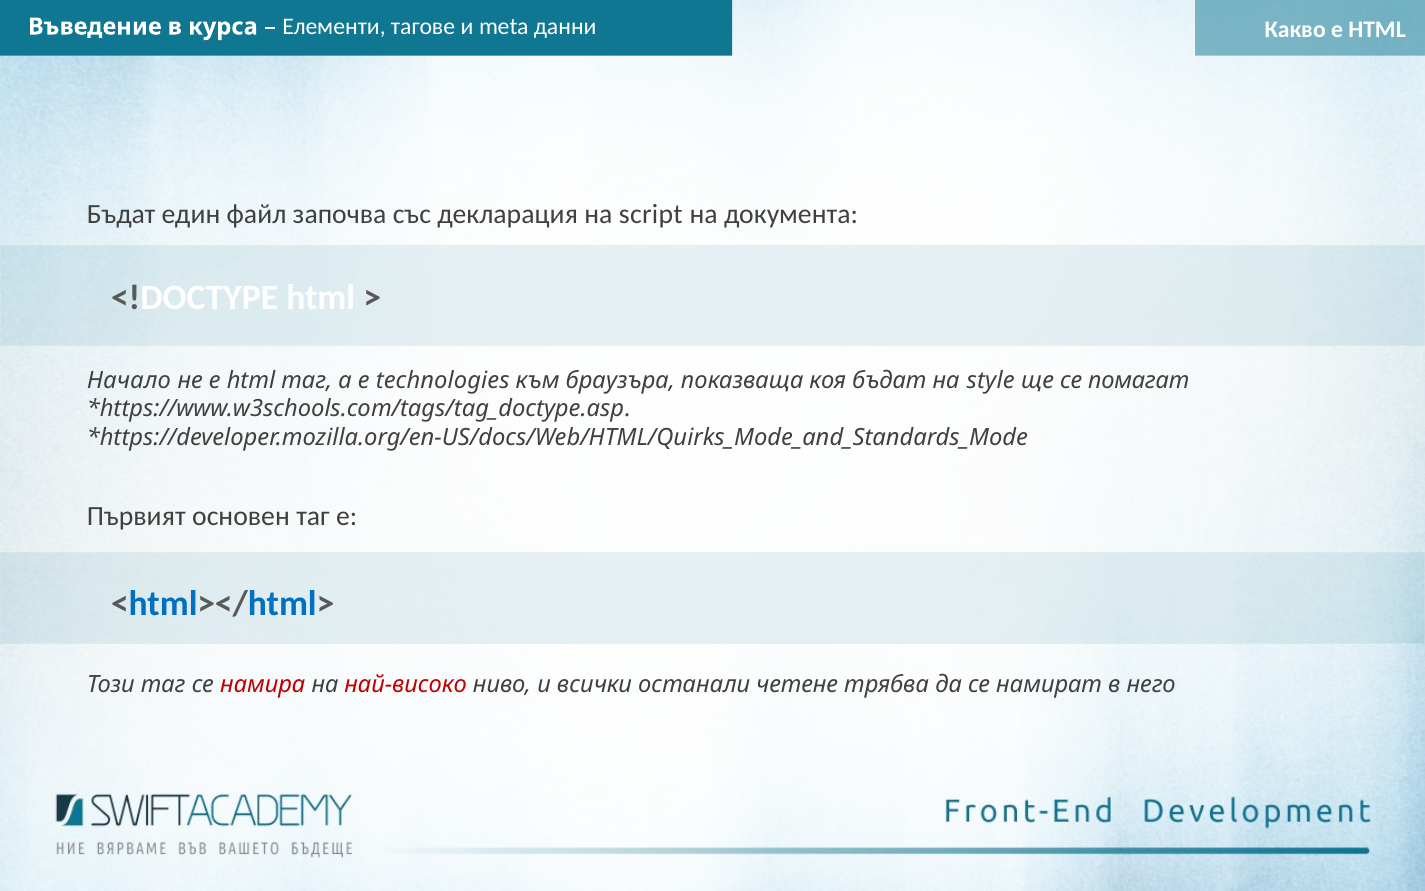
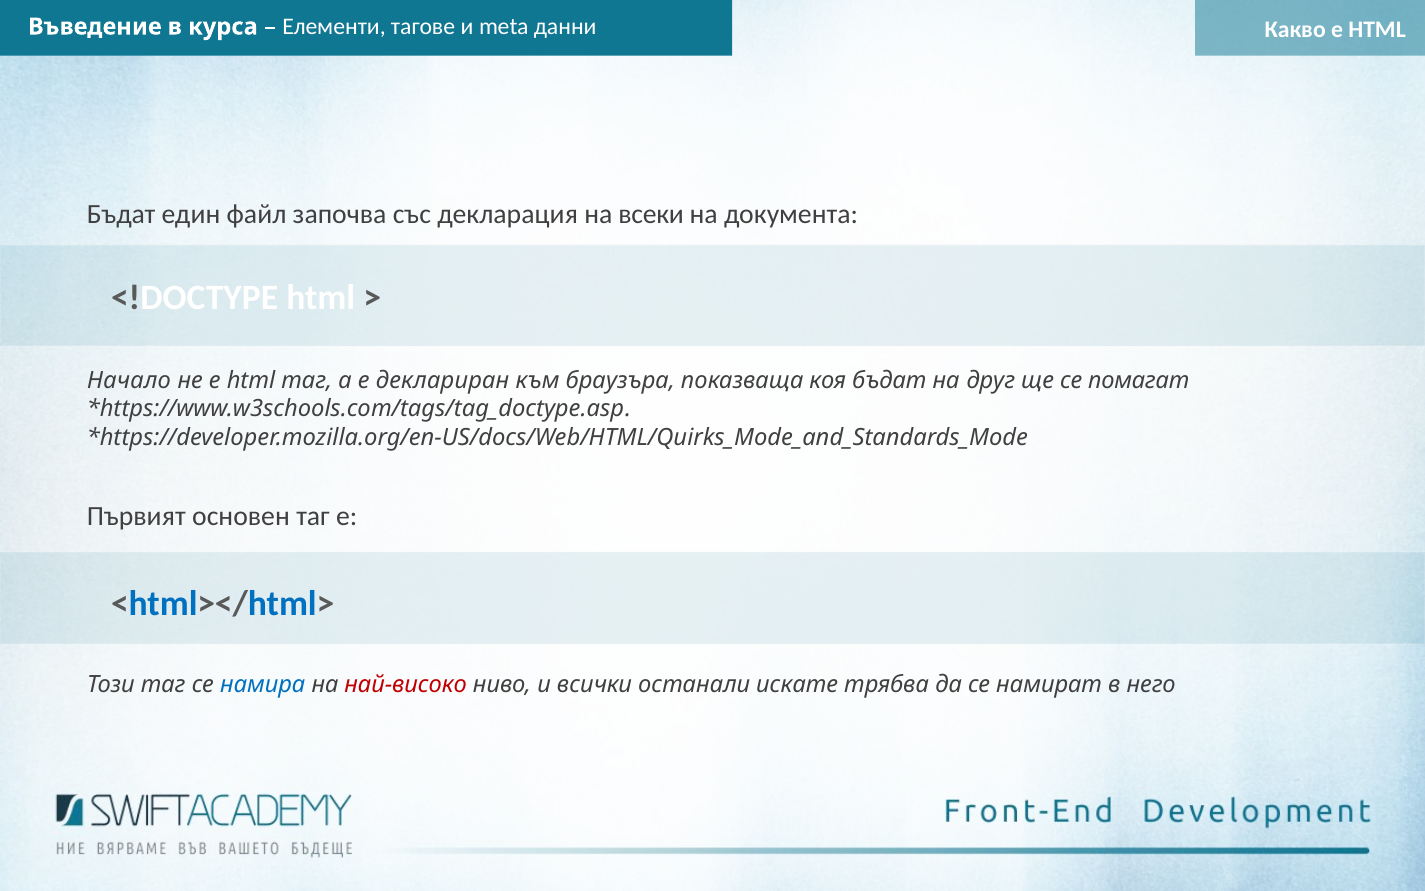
script: script -> всеки
technologies: technologies -> деклариран
style: style -> друг
намира colour: red -> blue
четене: четене -> искате
